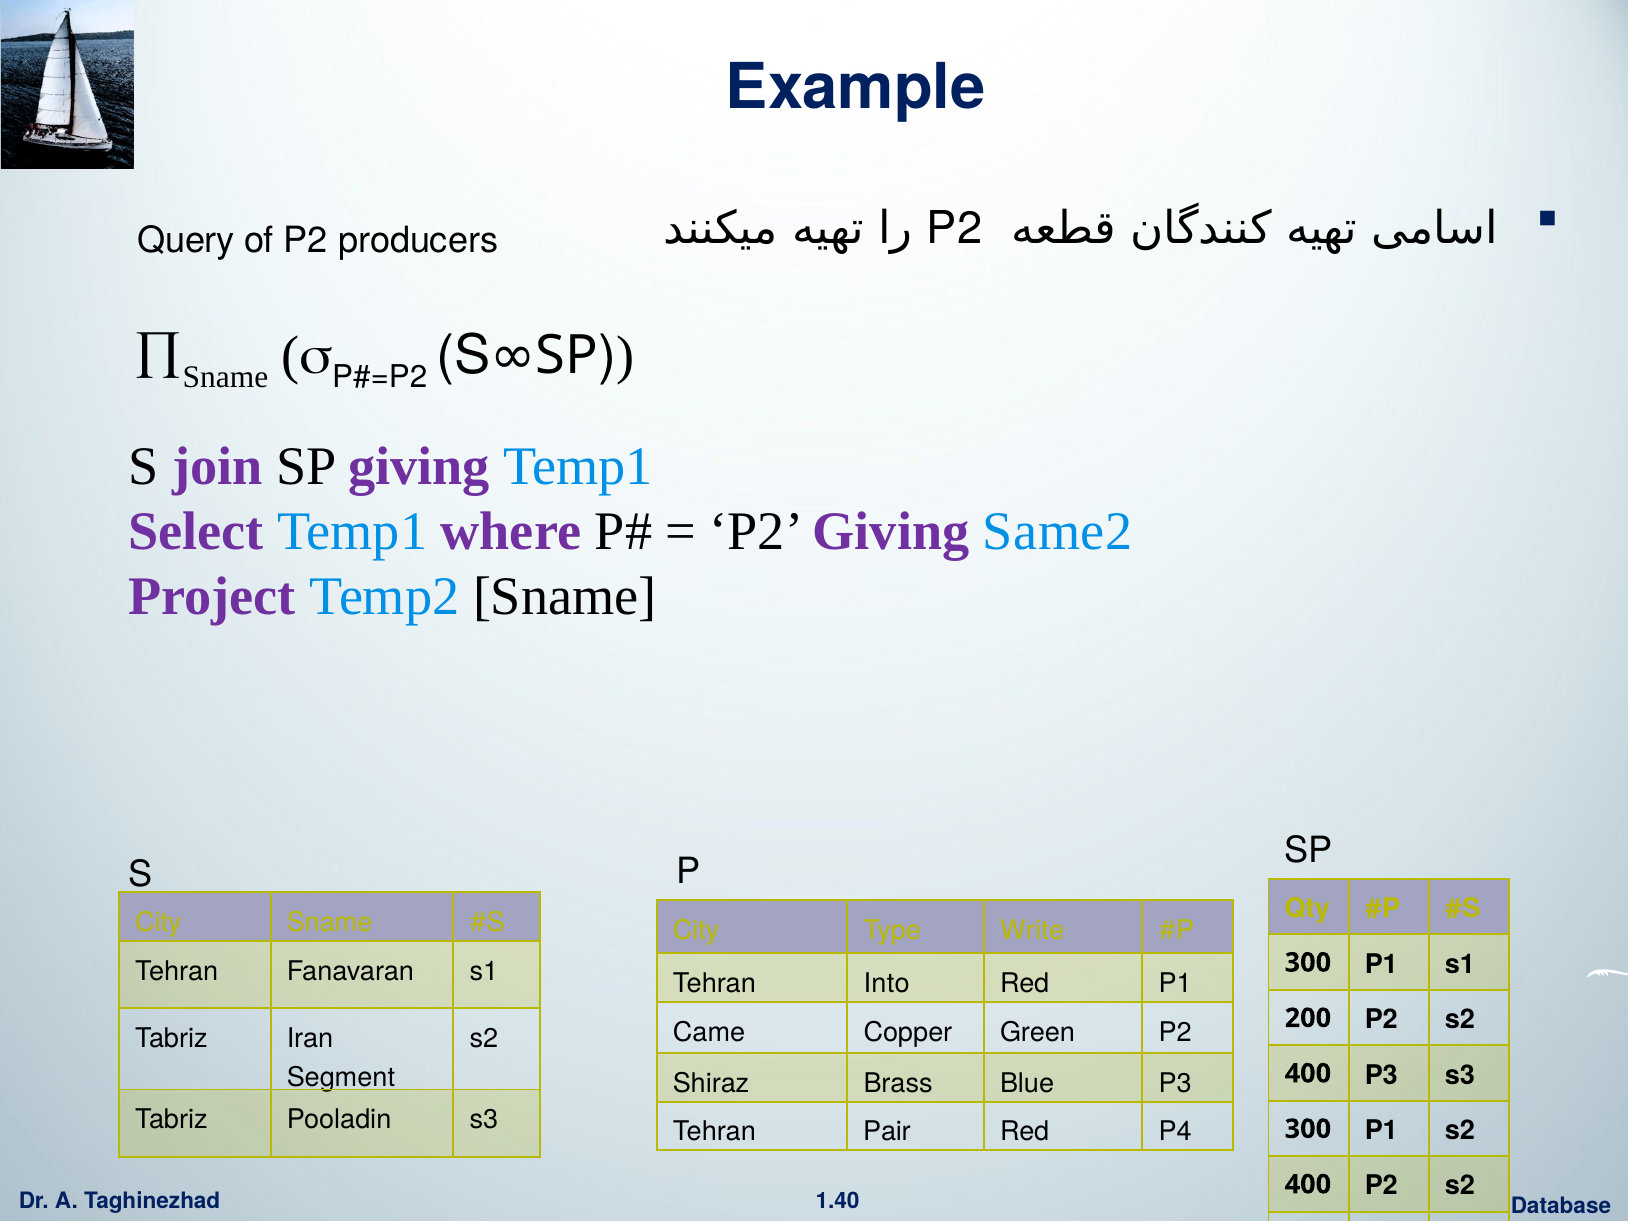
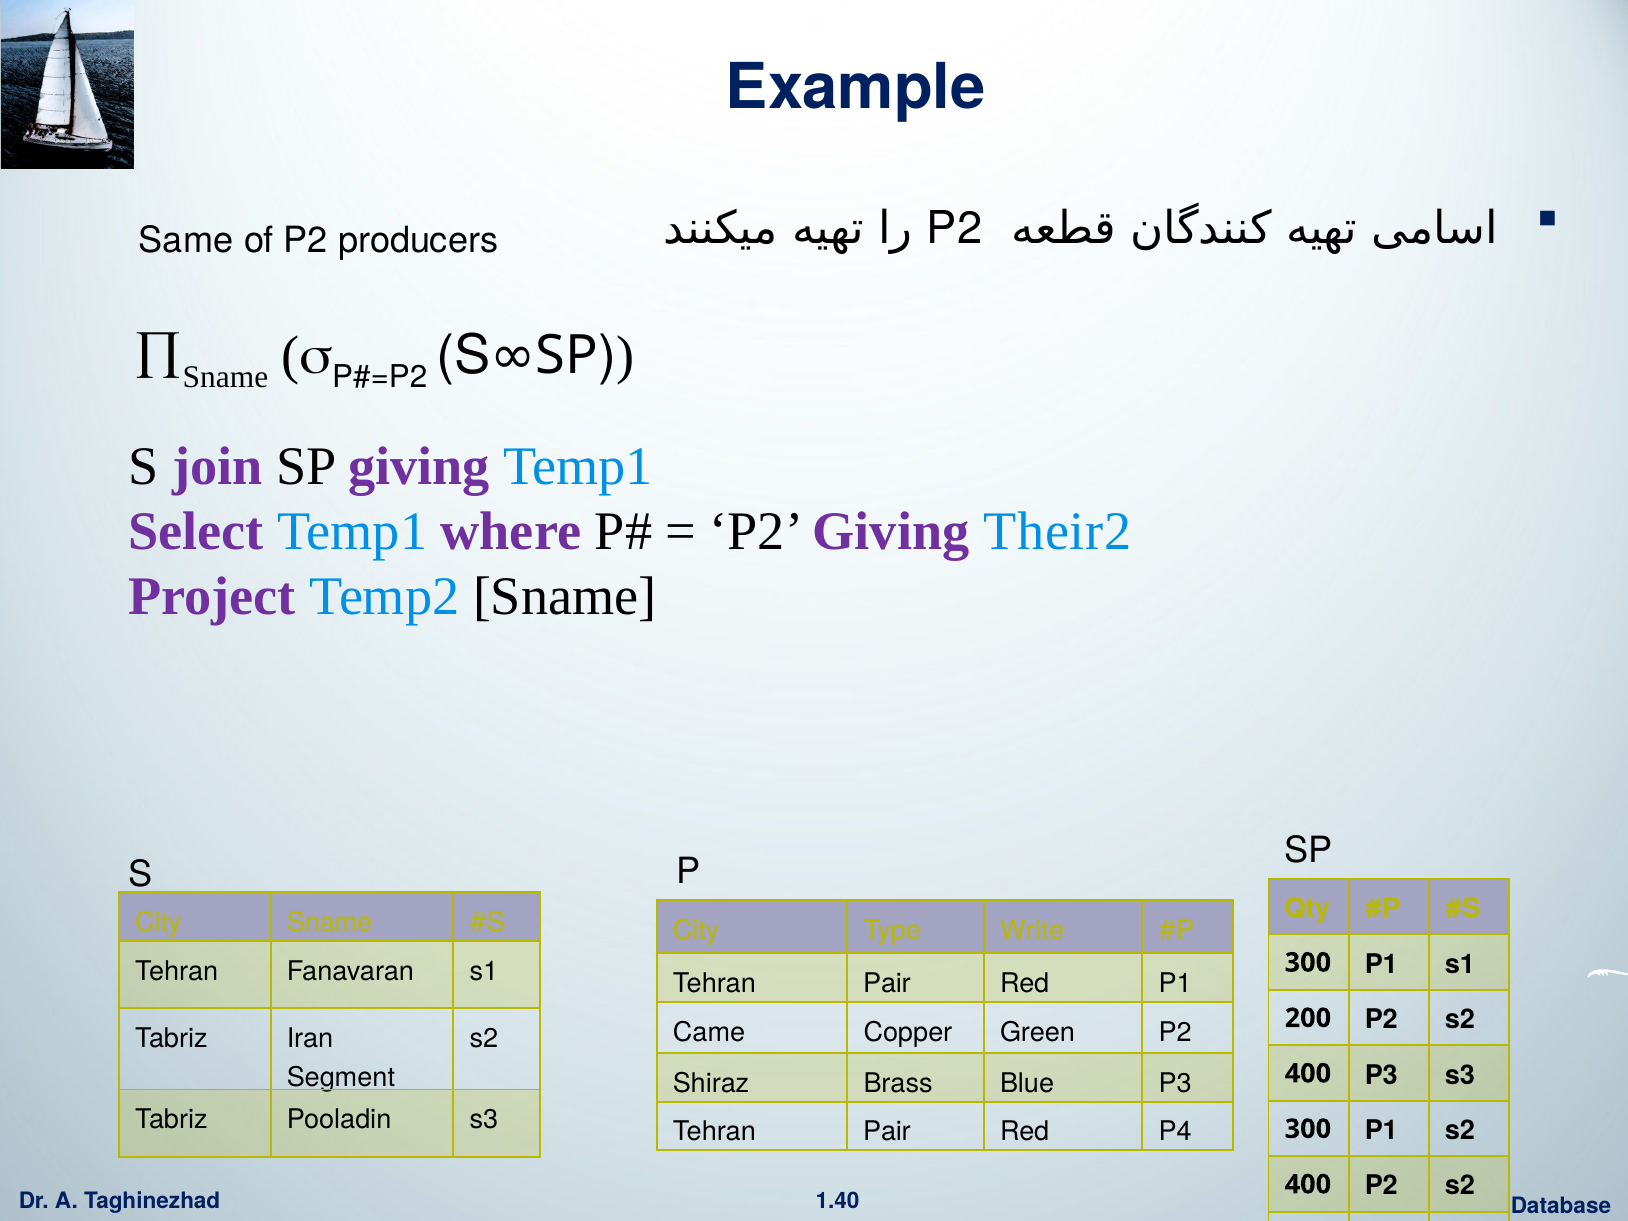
Query: Query -> Same
Same2: Same2 -> Their2
Into at (887, 983): Into -> Pair
